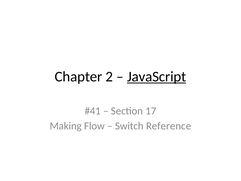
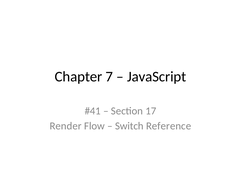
2: 2 -> 7
JavaScript underline: present -> none
Making: Making -> Render
